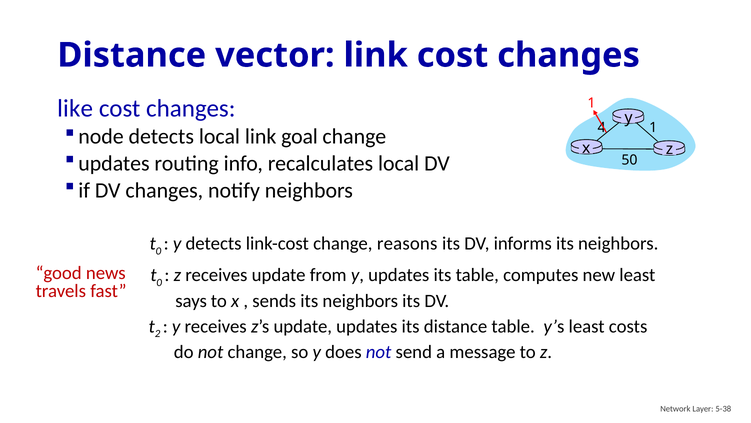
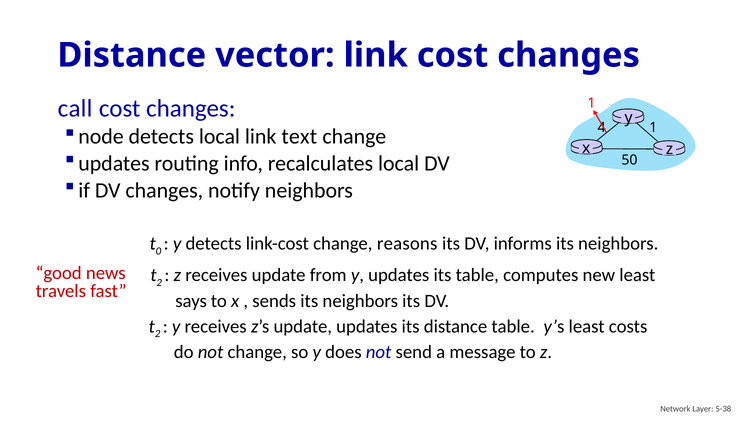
like: like -> call
goal: goal -> text
0 at (159, 282): 0 -> 2
